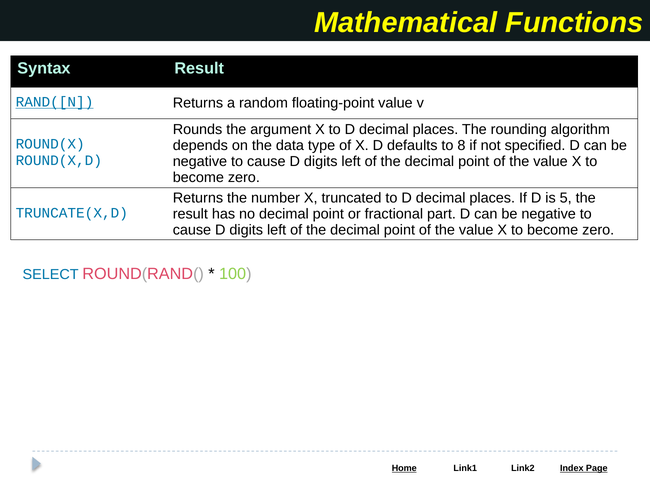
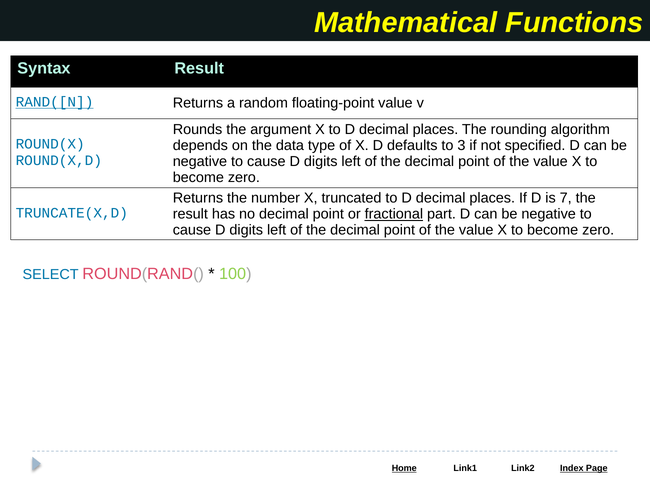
8: 8 -> 3
5: 5 -> 7
fractional underline: none -> present
